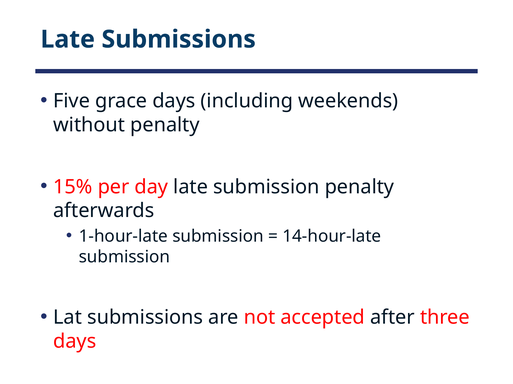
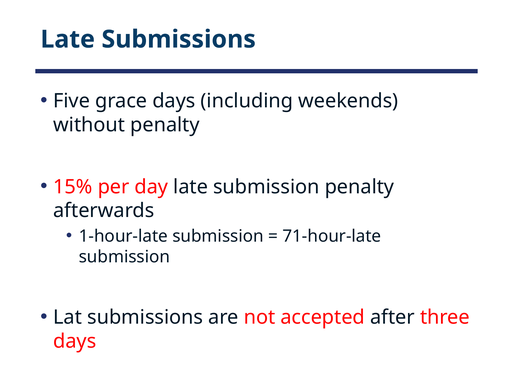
14-hour-late: 14-hour-late -> 71-hour-late
